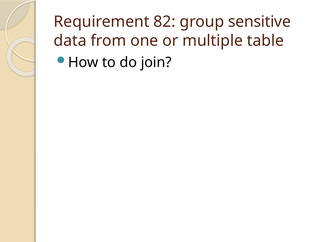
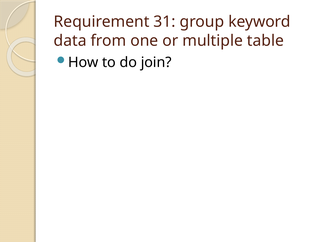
82: 82 -> 31
sensitive: sensitive -> keyword
